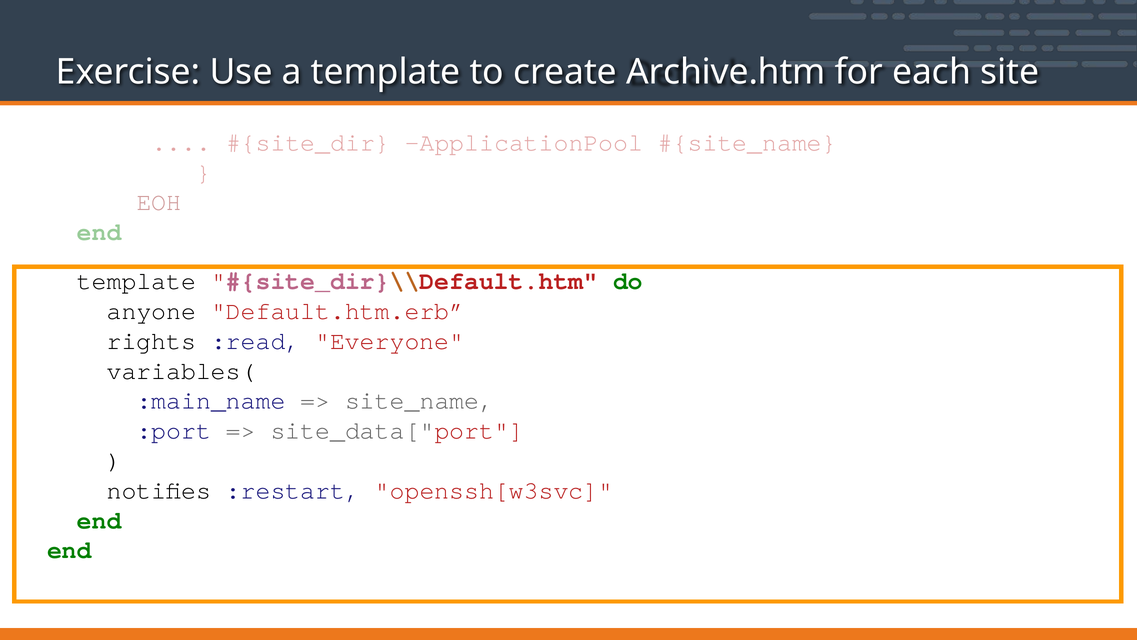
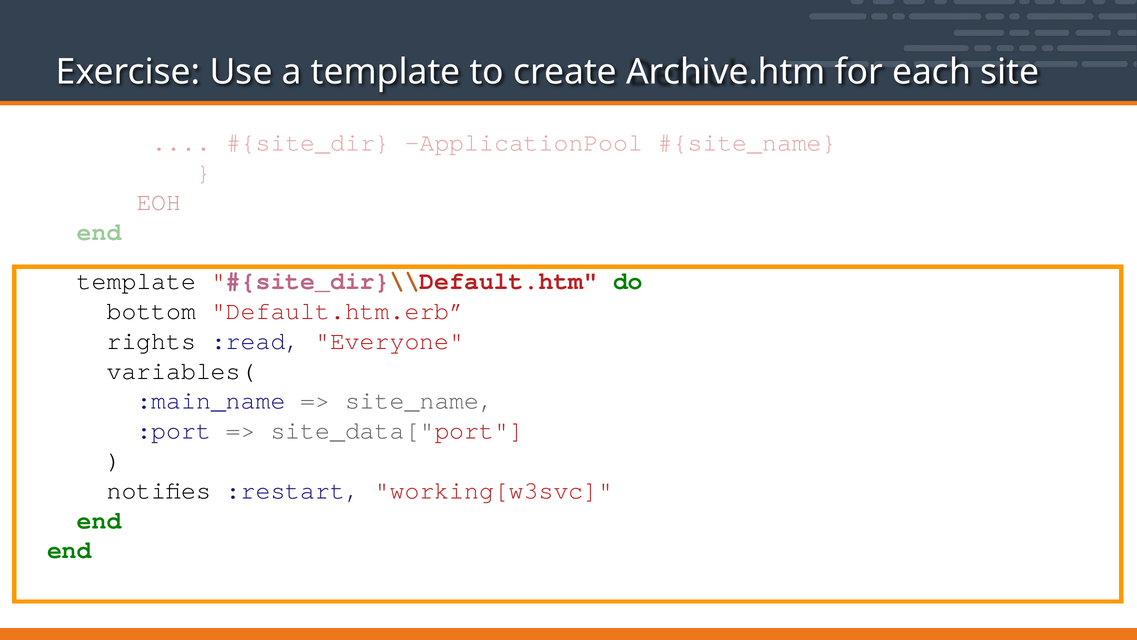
anyone: anyone -> bottom
openssh[w3svc: openssh[w3svc -> working[w3svc
